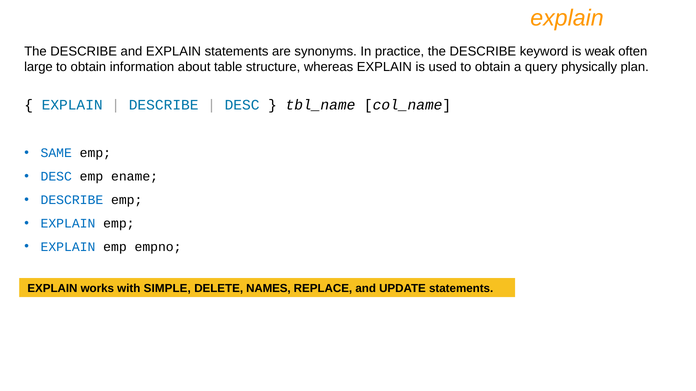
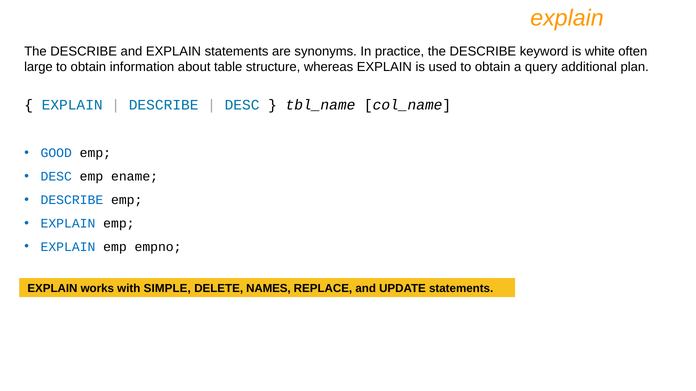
weak: weak -> white
physically: physically -> additional
SAME: SAME -> GOOD
